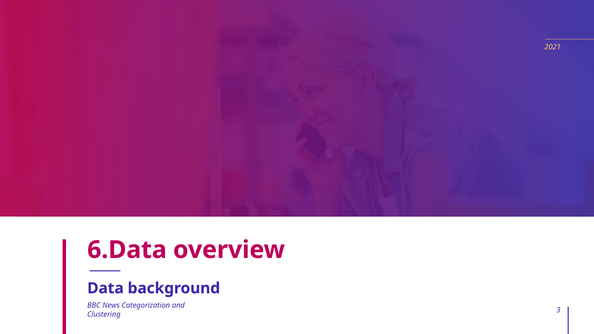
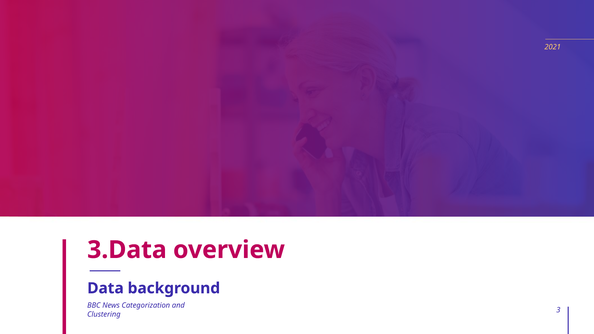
6.Data: 6.Data -> 3.Data
